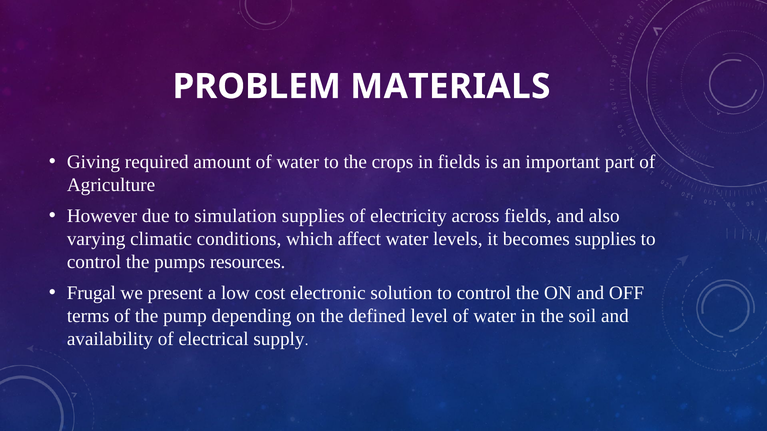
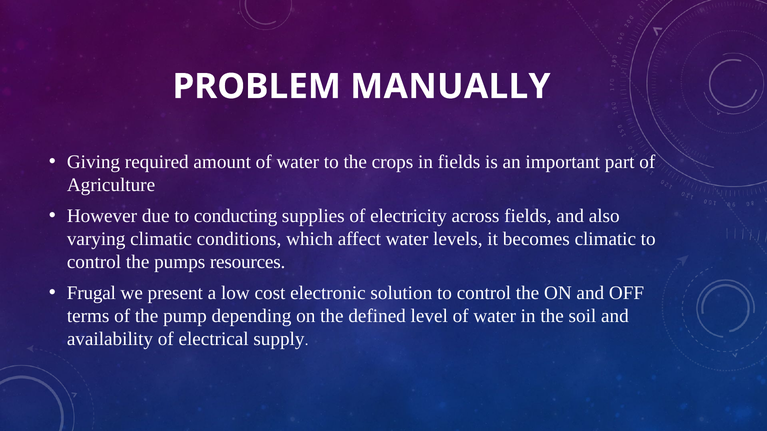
MATERIALS: MATERIALS -> MANUALLY
simulation: simulation -> conducting
becomes supplies: supplies -> climatic
